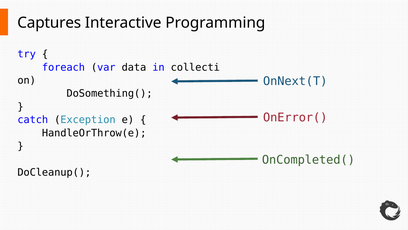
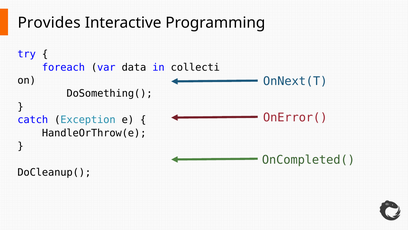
Captures: Captures -> Provides
